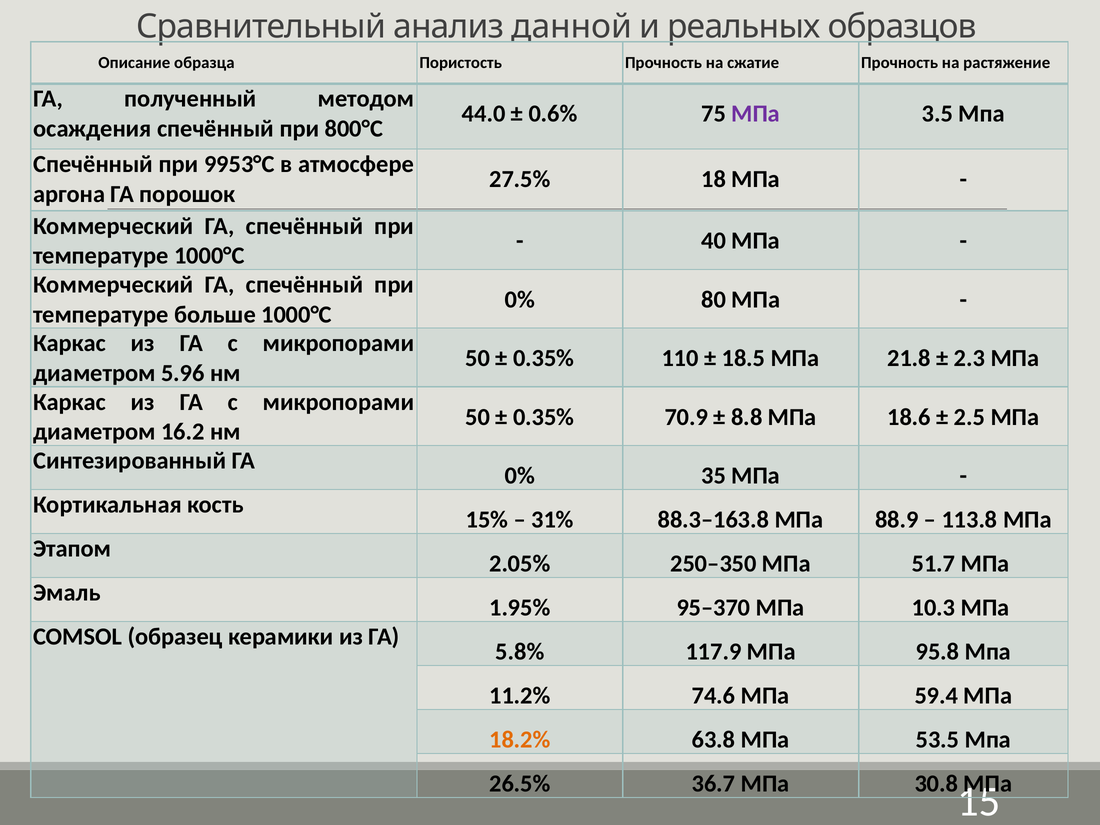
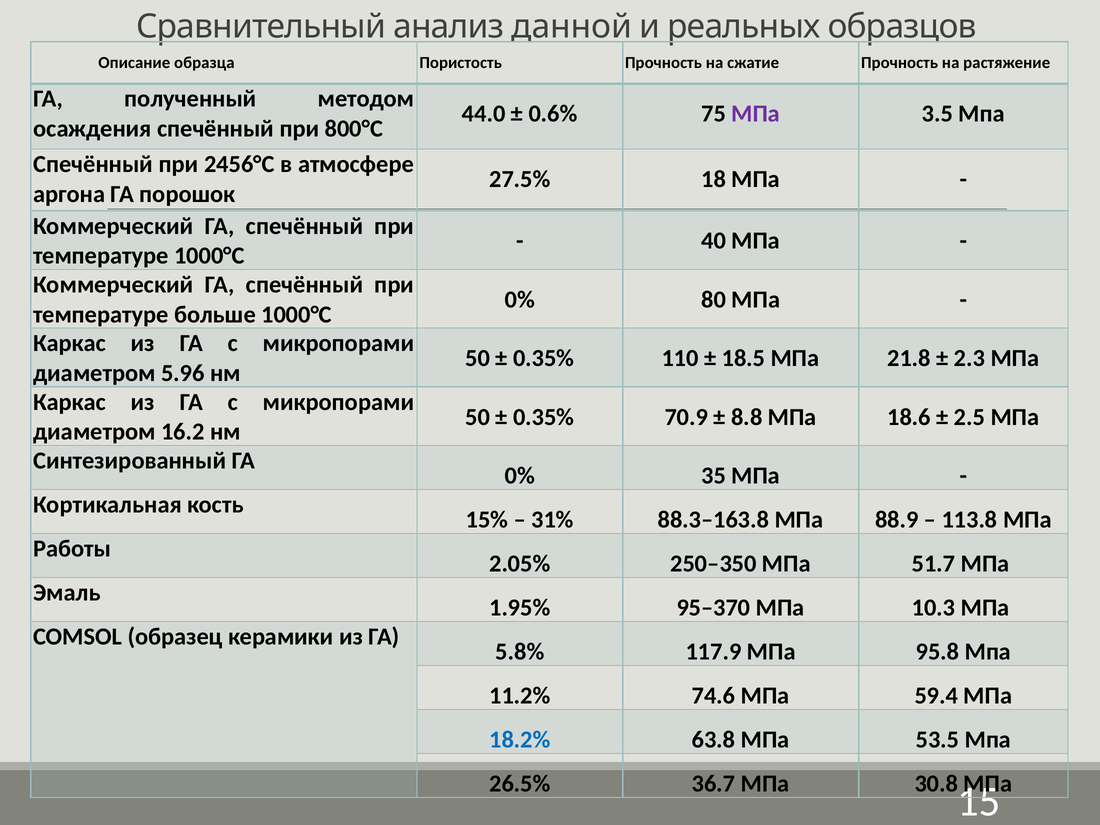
9953°C: 9953°C -> 2456°C
Этапом: Этапом -> Работы
18.2% colour: orange -> blue
